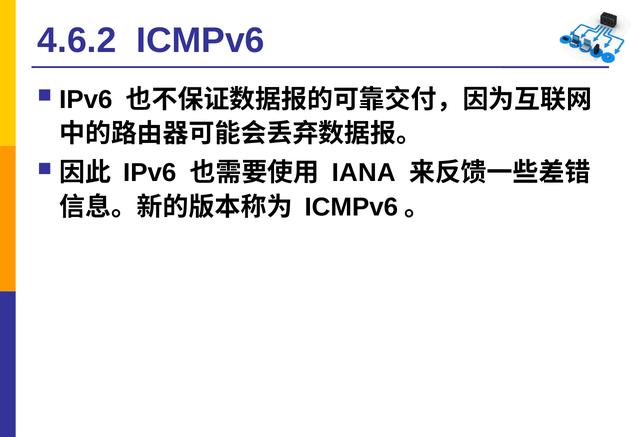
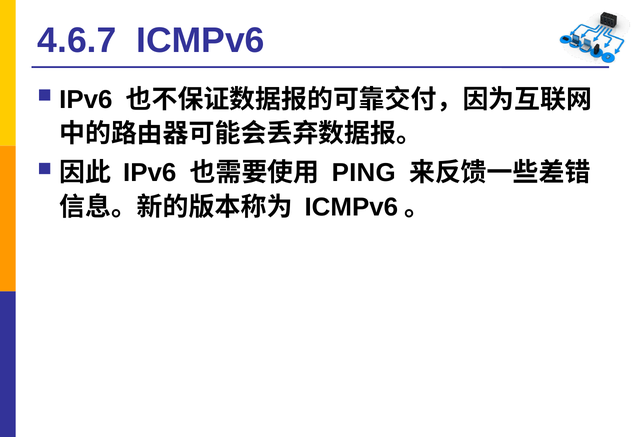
4.6.2: 4.6.2 -> 4.6.7
IANA: IANA -> PING
